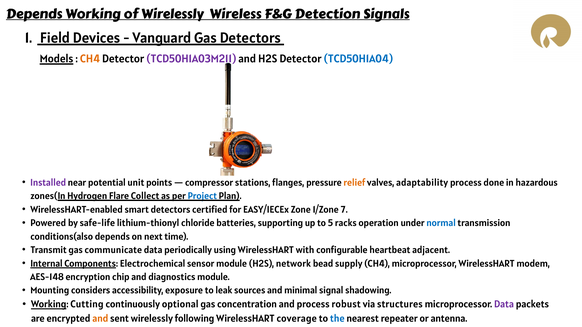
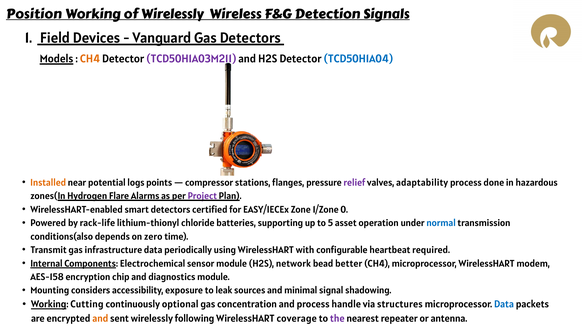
Depends at (34, 14): Depends -> Position
Installed colour: purple -> orange
unit: unit -> logs
relief colour: orange -> purple
Collect: Collect -> Alarms
Project colour: blue -> purple
7: 7 -> 0
safe-life: safe-life -> rack-life
racks: racks -> asset
next: next -> zero
communicate: communicate -> infrastructure
adjacent: adjacent -> required
supply: supply -> better
AES-148: AES-148 -> AES-158
robust: robust -> handle
Data at (504, 305) colour: purple -> blue
the colour: blue -> purple
